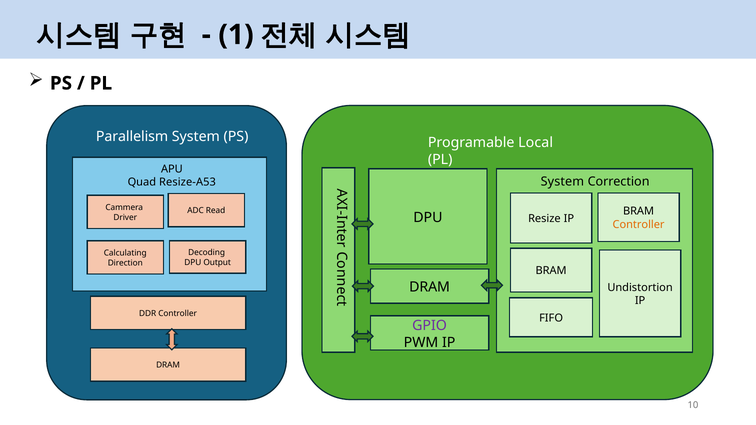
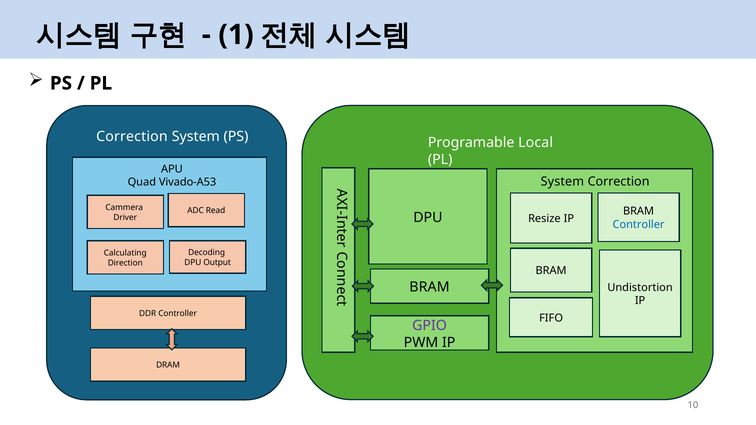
Parallelism at (132, 137): Parallelism -> Correction
Resize-A53: Resize-A53 -> Vivado-A53
Controller at (639, 225) colour: orange -> blue
DRAM at (430, 287): DRAM -> BRAM
